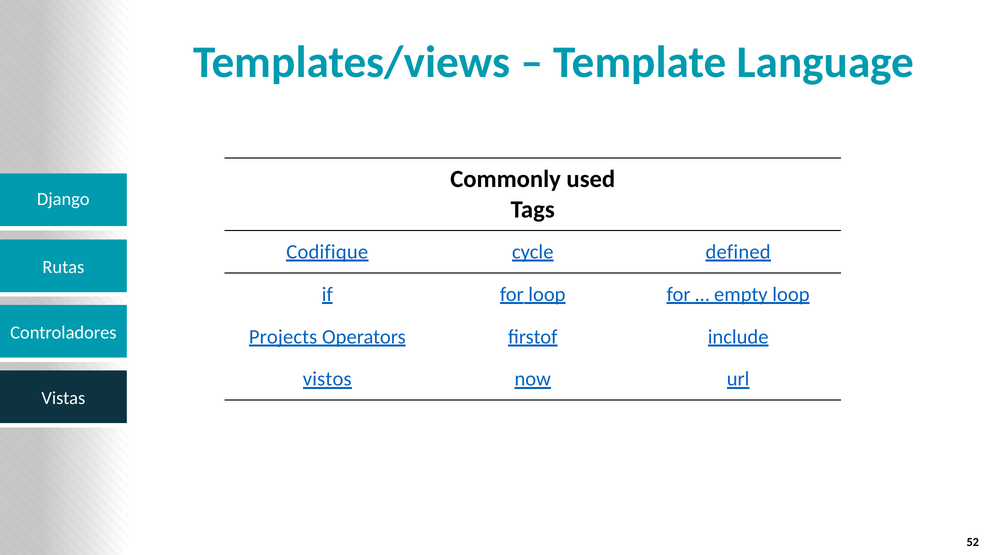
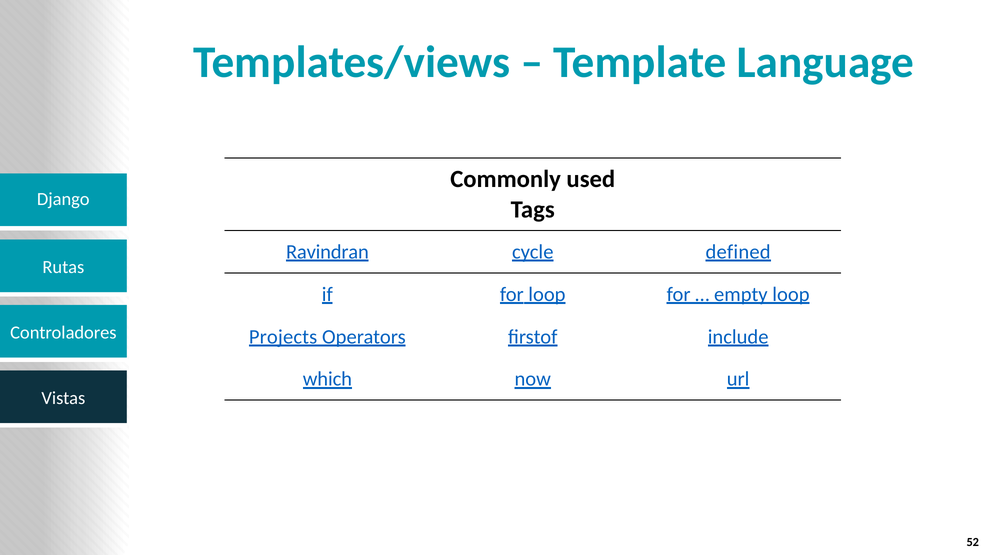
Codifique: Codifique -> Ravindran
vistos: vistos -> which
